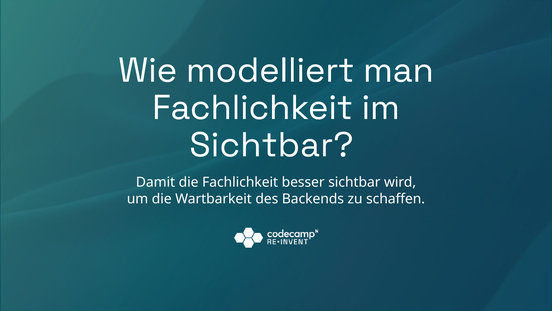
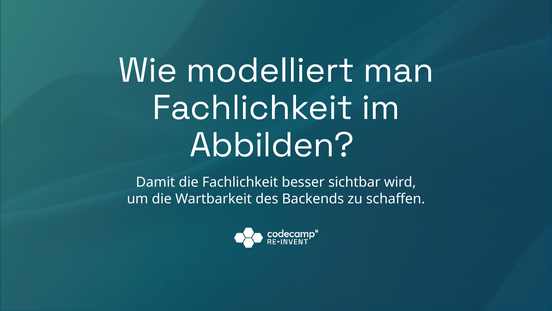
Sichtbar at (271, 145): Sichtbar -> Abbilden
